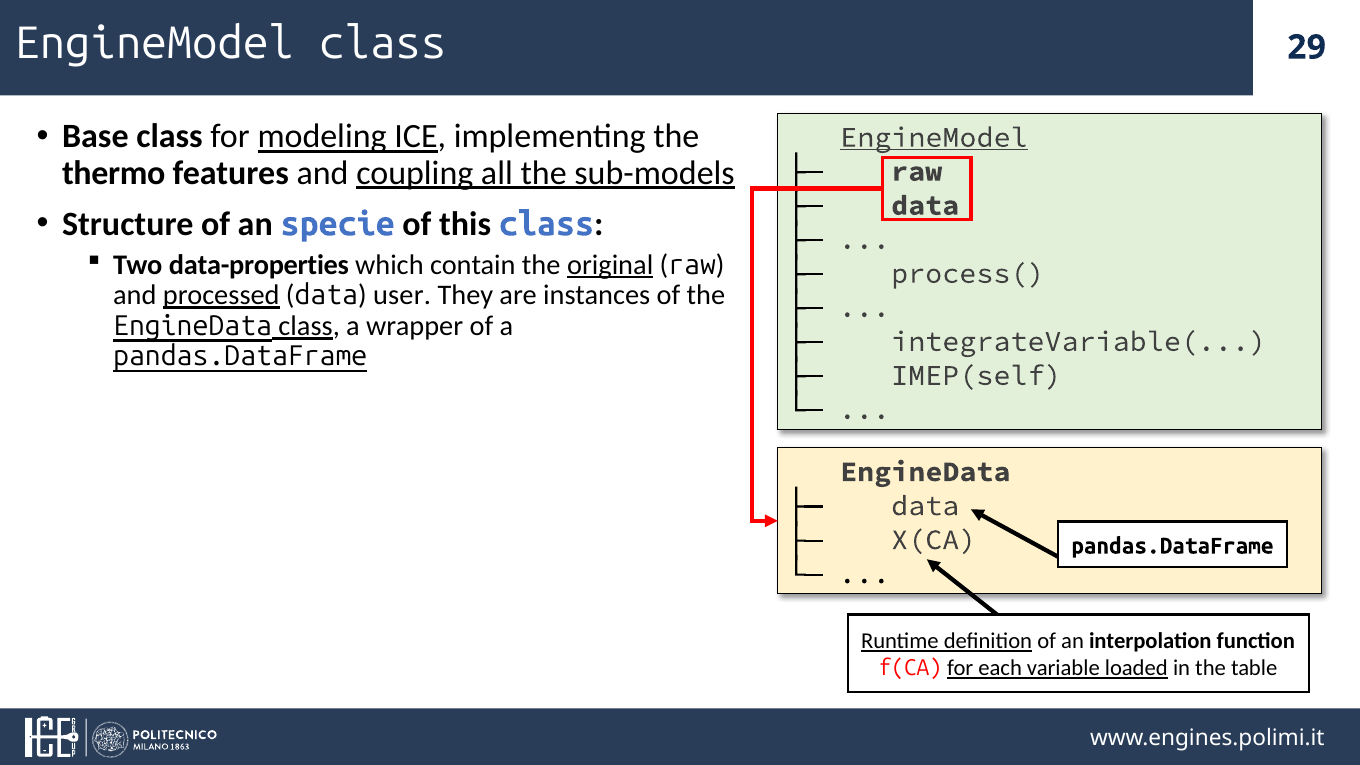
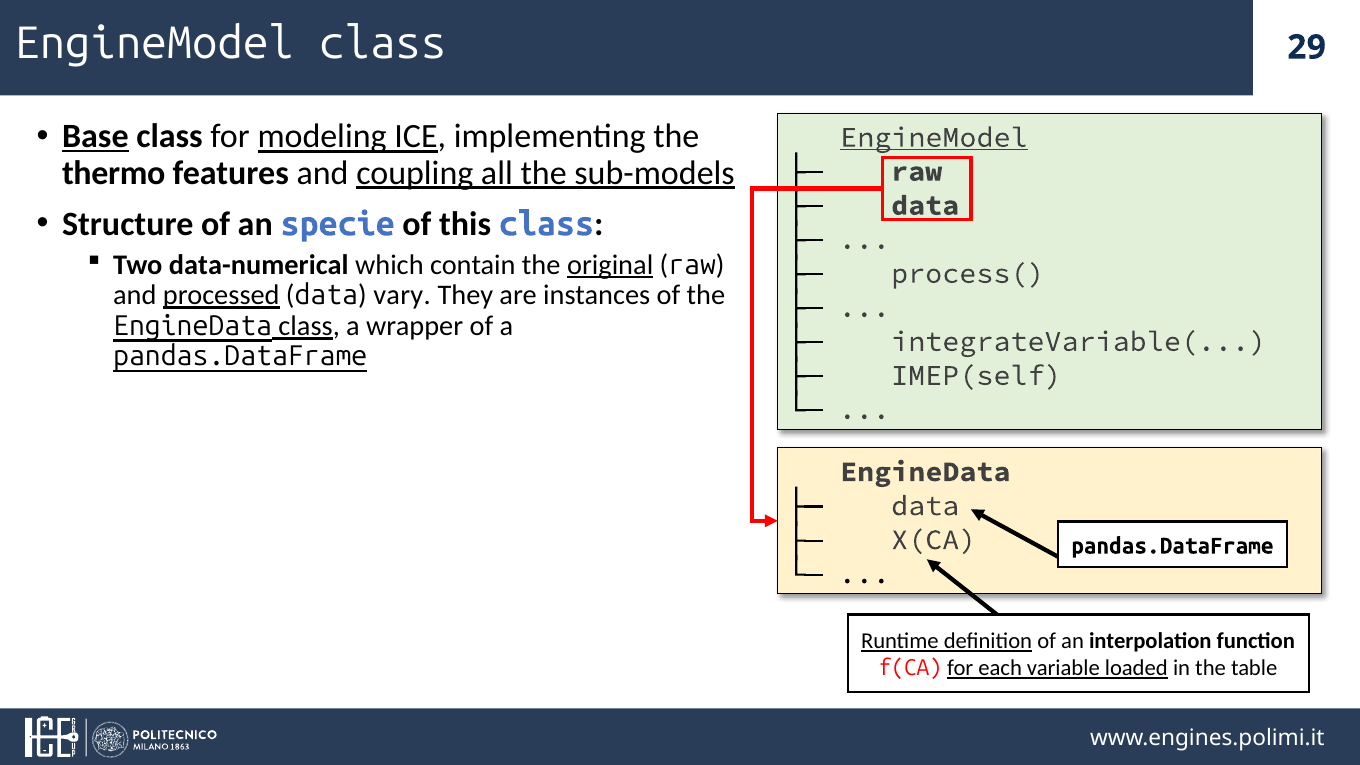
Base underline: none -> present
data-properties: data-properties -> data-numerical
user: user -> vary
